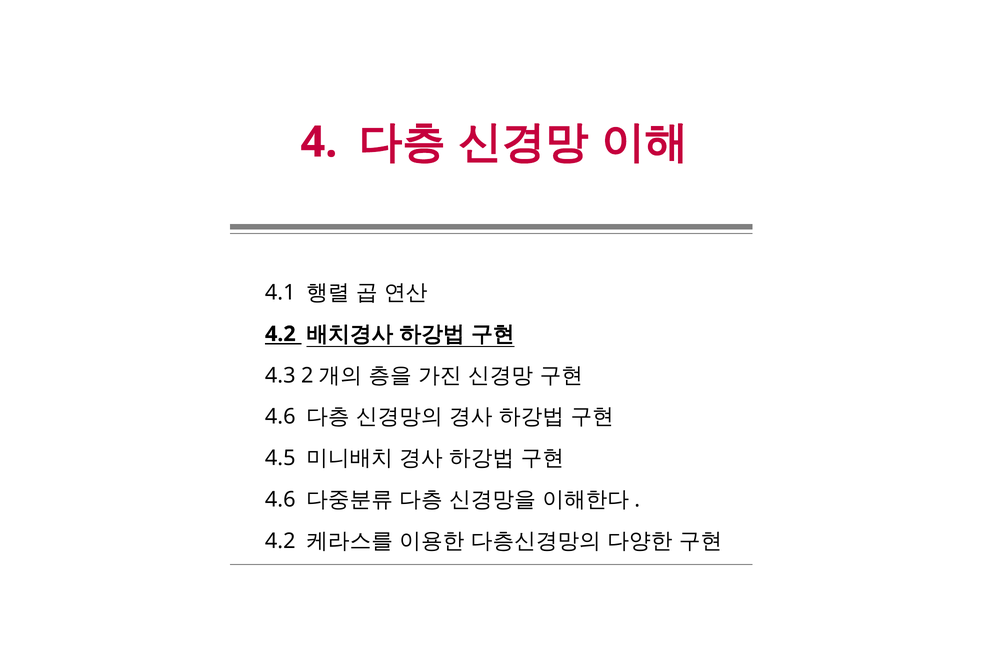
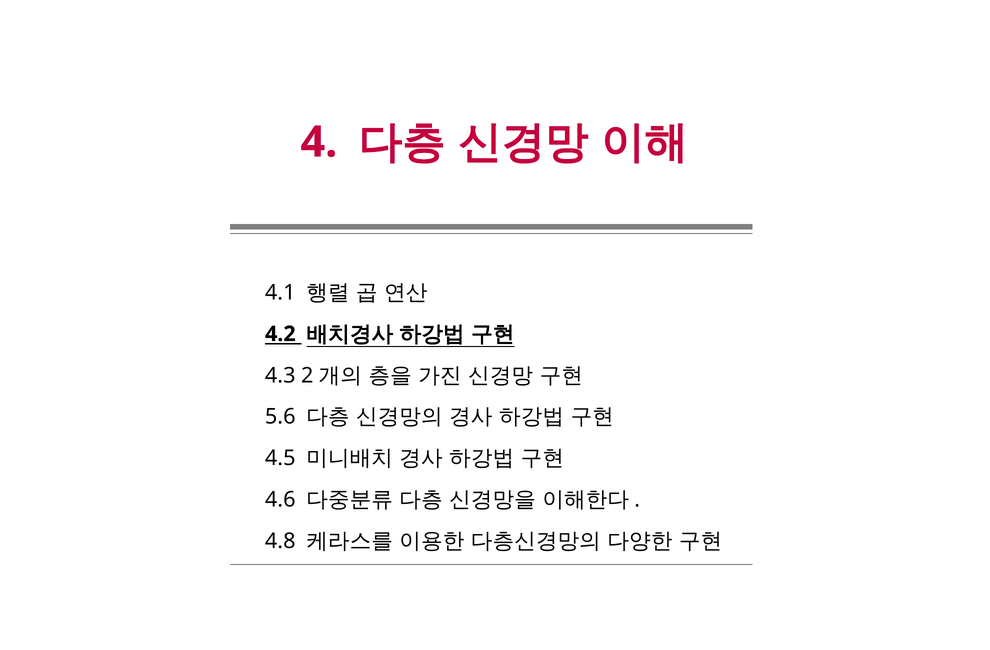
4.6 at (280, 417): 4.6 -> 5.6
4.2 at (280, 541): 4.2 -> 4.8
